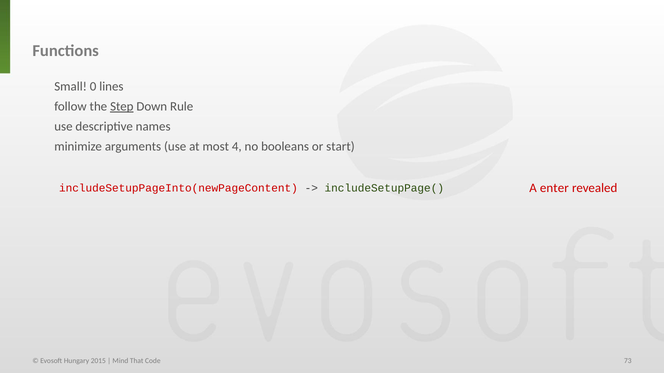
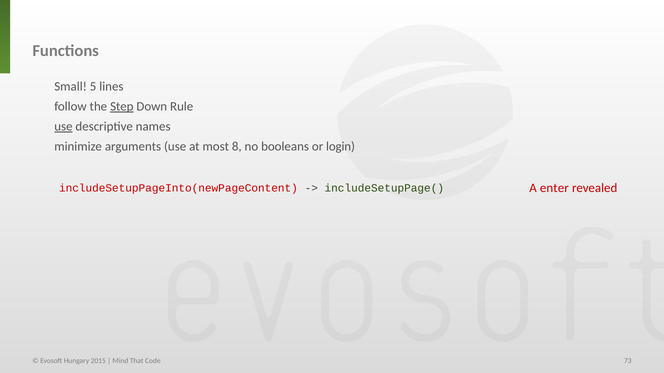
0: 0 -> 5
use at (63, 127) underline: none -> present
4: 4 -> 8
start: start -> login
